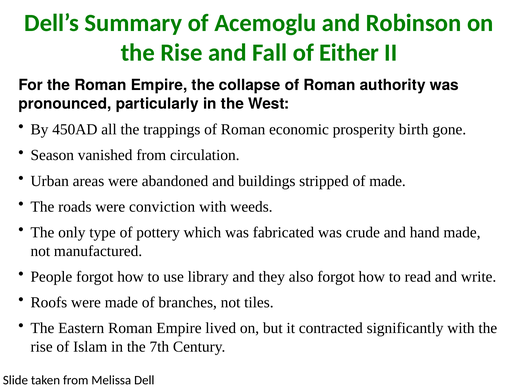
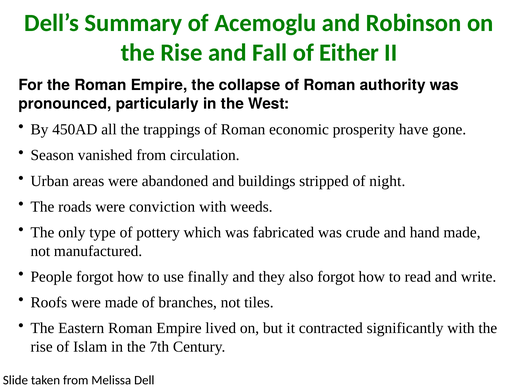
birth: birth -> have
of made: made -> night
library: library -> finally
